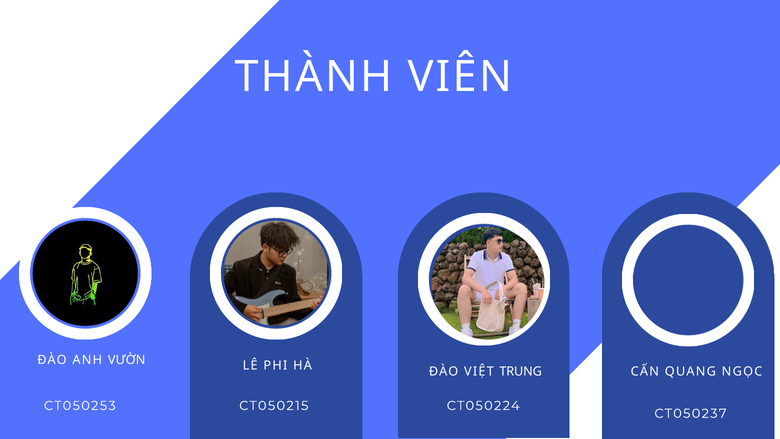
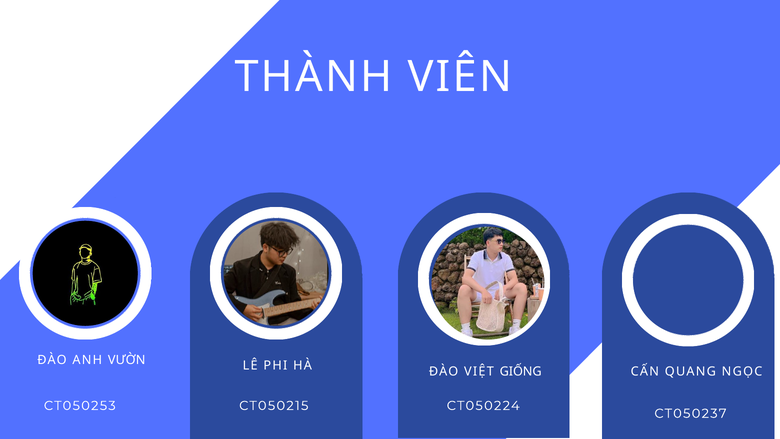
TRUNG: TRUNG -> GIỐNG
